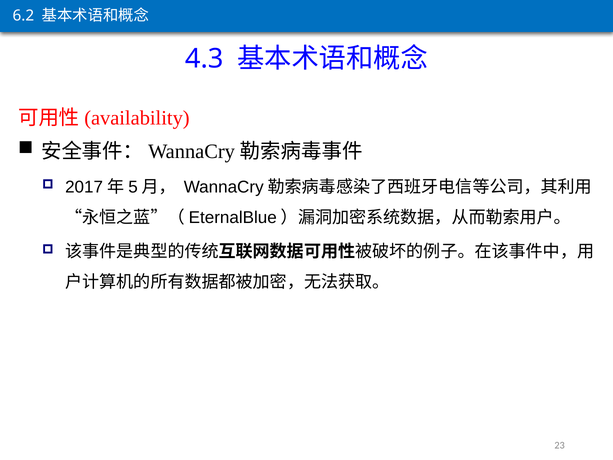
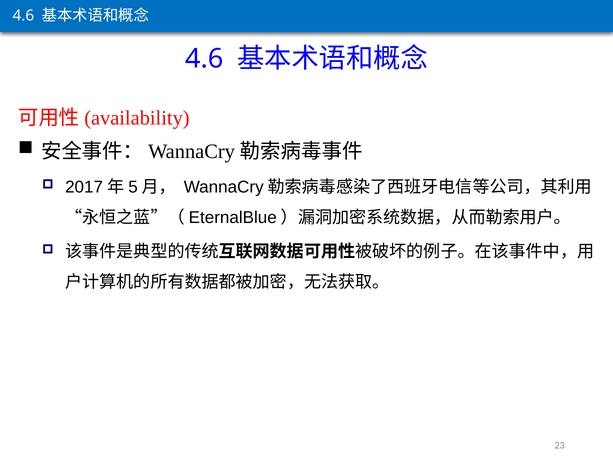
6.2 at (23, 16): 6.2 -> 4.6
4.3 at (204, 59): 4.3 -> 4.6
